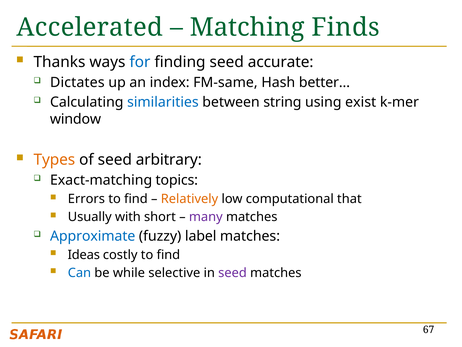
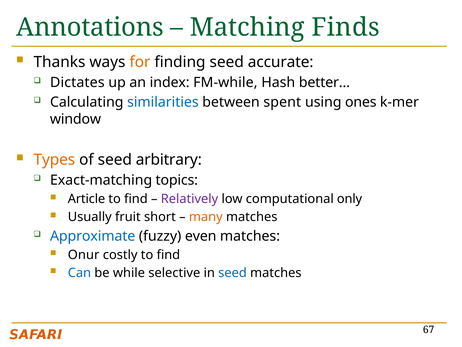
Accelerated: Accelerated -> Annotations
for colour: blue -> orange
FM-same: FM-same -> FM-while
string: string -> spent
exist: exist -> ones
Errors: Errors -> Article
Relatively colour: orange -> purple
that: that -> only
with: with -> fruit
many colour: purple -> orange
label: label -> even
Ideas: Ideas -> Onur
seed at (232, 272) colour: purple -> blue
